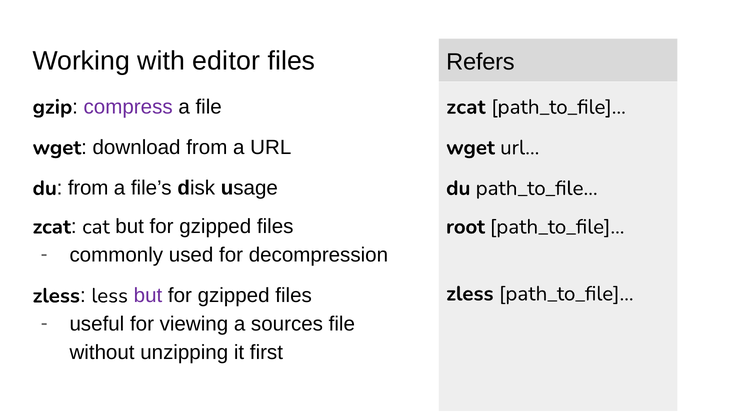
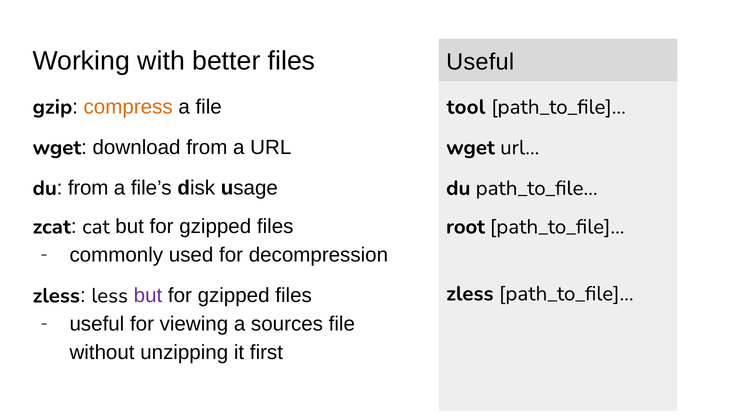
editor: editor -> better
Refers at (480, 62): Refers -> Useful
compress colour: purple -> orange
zcat at (466, 107): zcat -> tool
